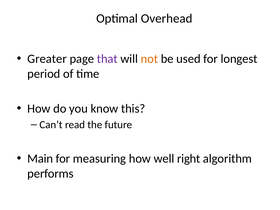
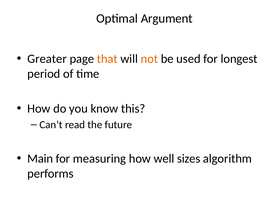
Overhead: Overhead -> Argument
that colour: purple -> orange
right: right -> sizes
